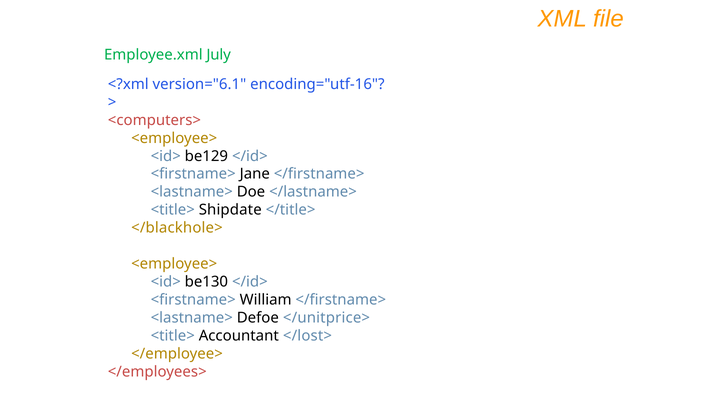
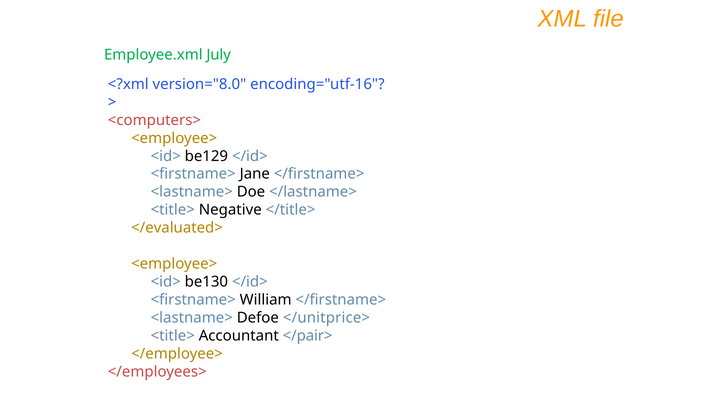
version="6.1: version="6.1 -> version="8.0
Shipdate: Shipdate -> Negative
</blackhole>: </blackhole> -> </evaluated>
</lost>: </lost> -> </pair>
